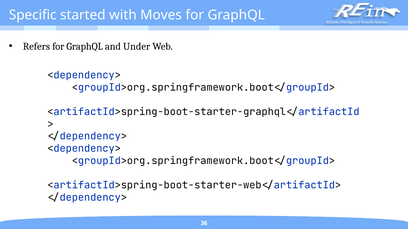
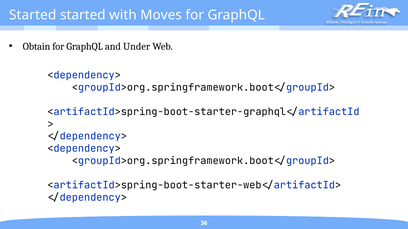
Specific at (33, 15): Specific -> Started
Refers: Refers -> Obtain
